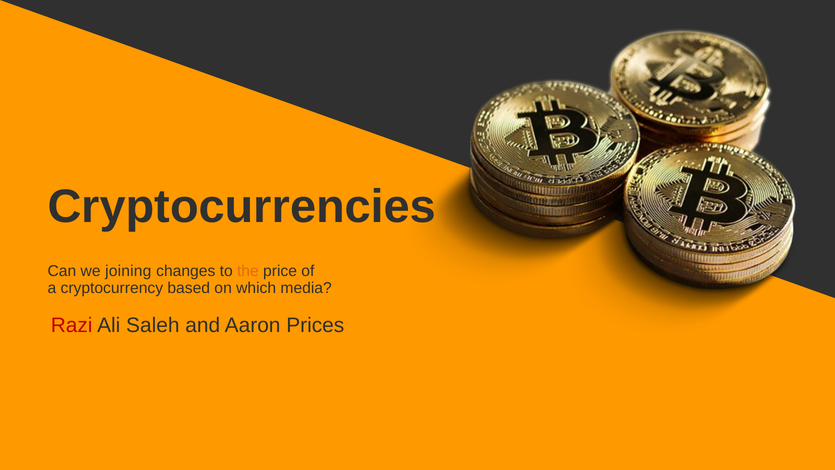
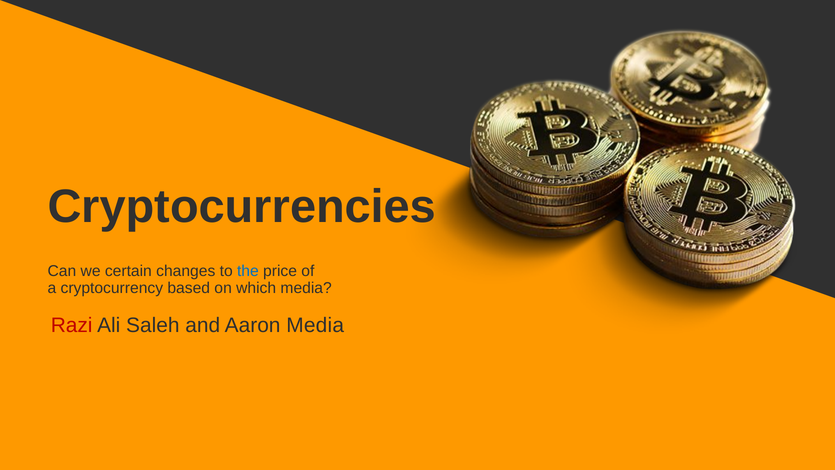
joining: joining -> certain
the colour: orange -> blue
Aaron Prices: Prices -> Media
